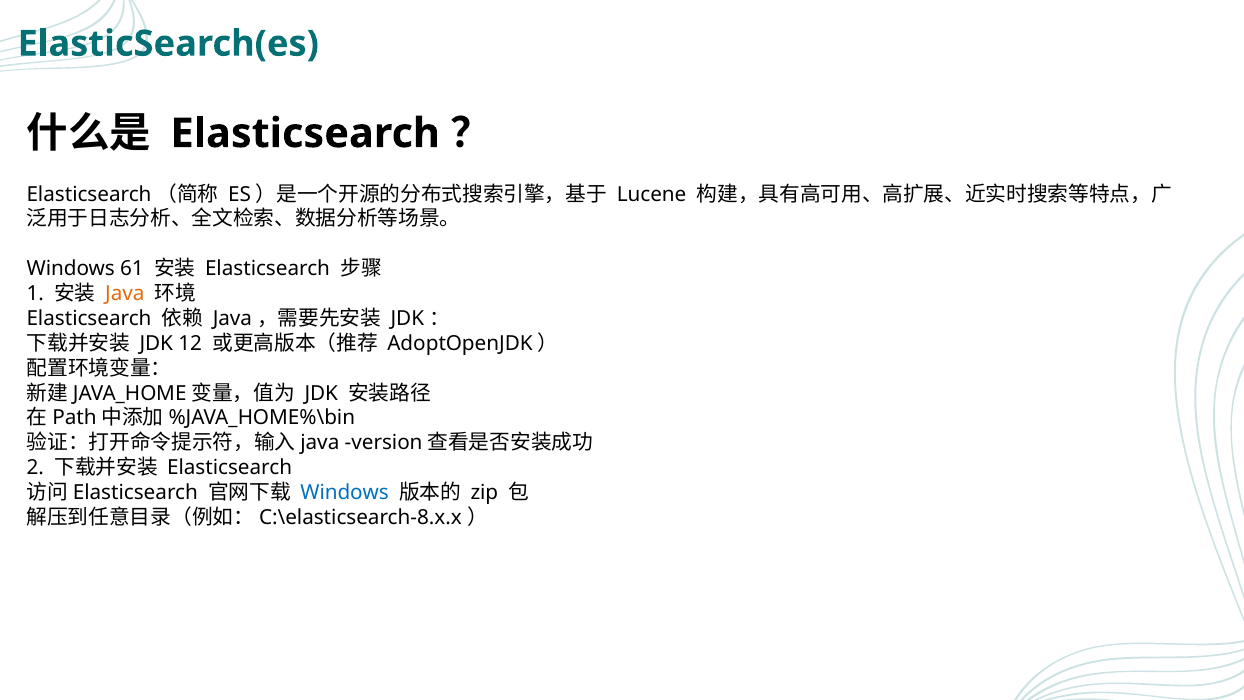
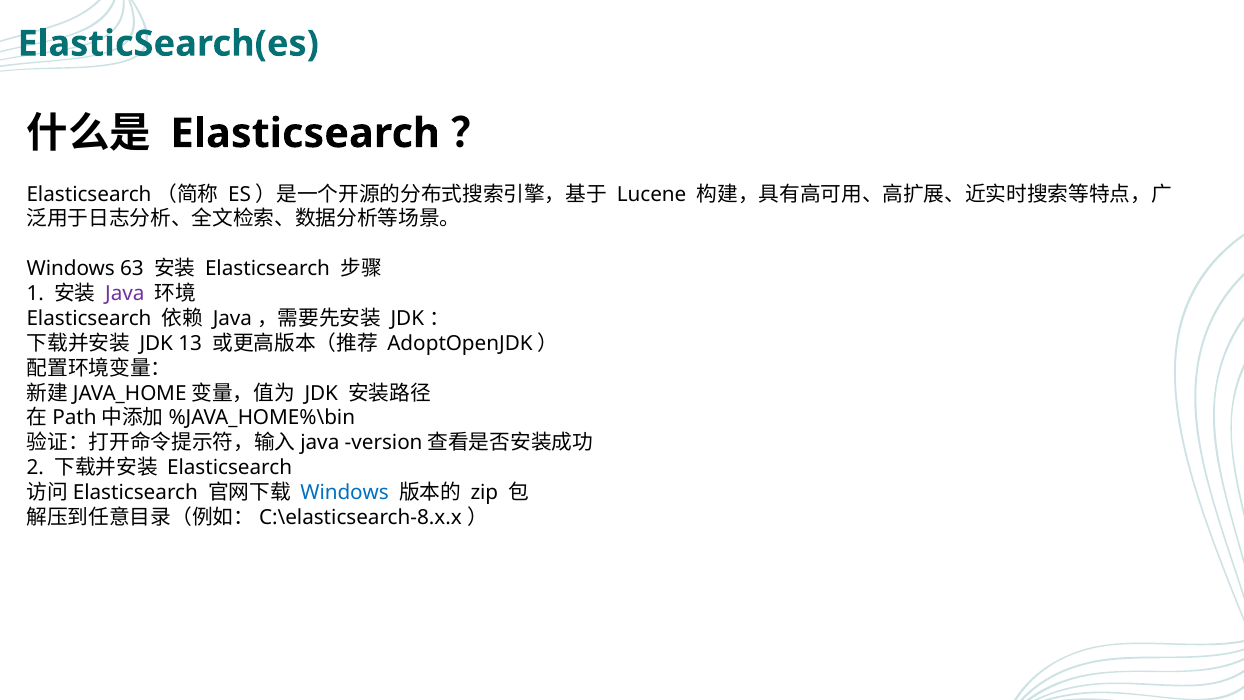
61: 61 -> 63
Java colour: orange -> purple
12: 12 -> 13
